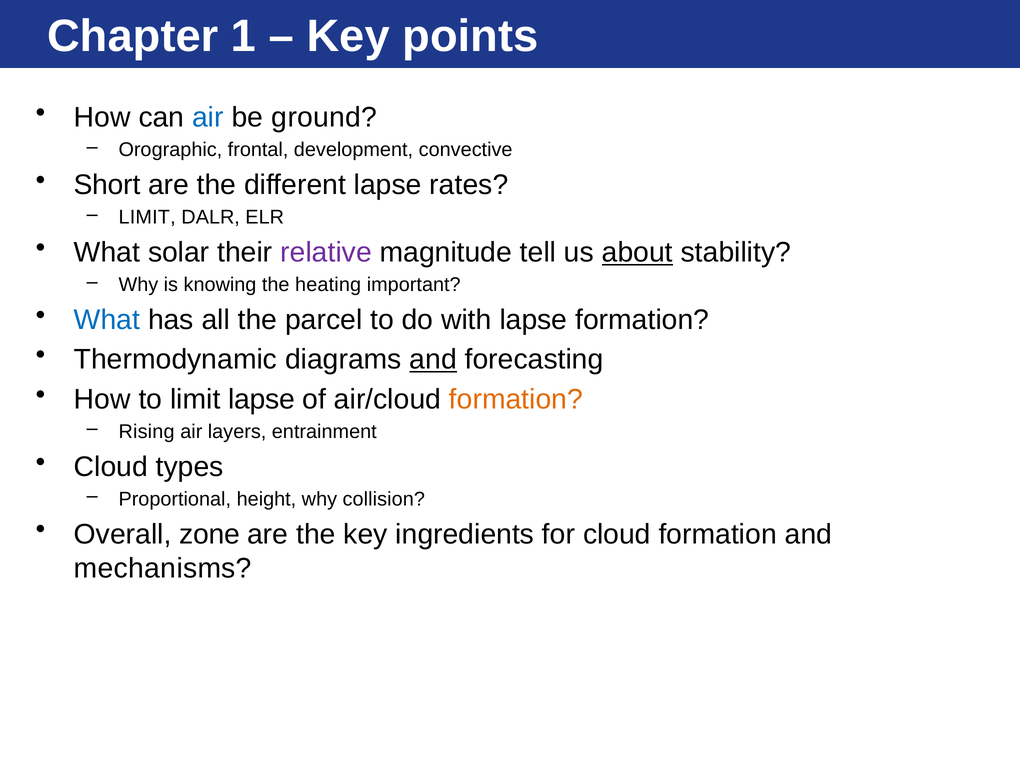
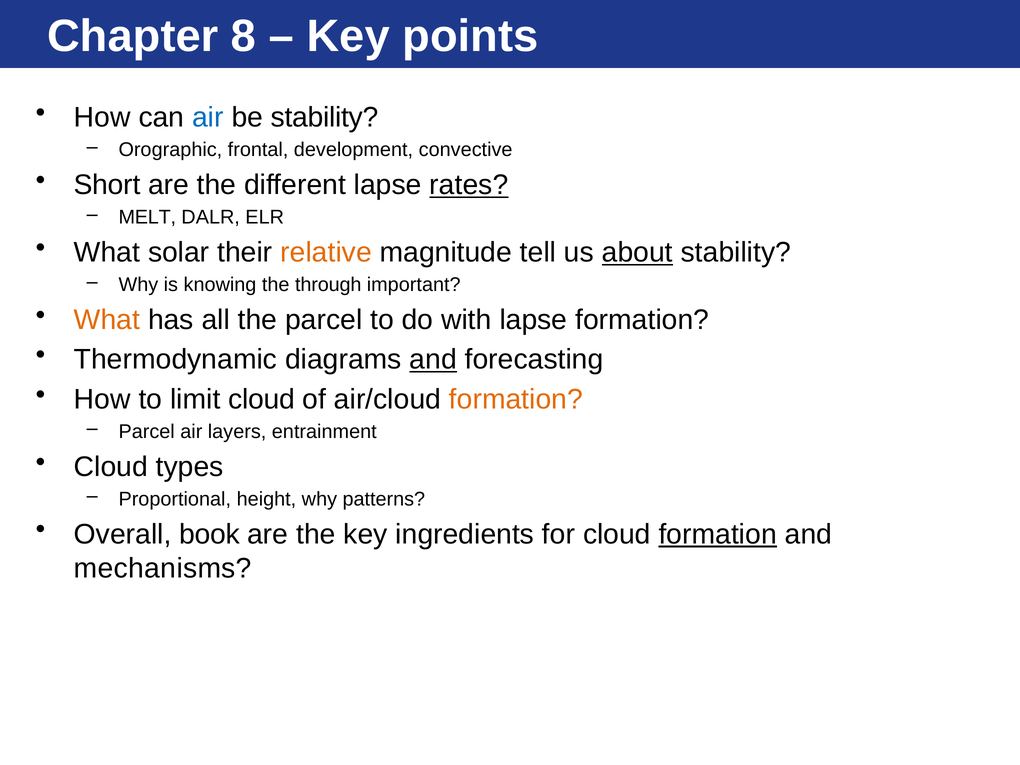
1: 1 -> 8
be ground: ground -> stability
rates underline: none -> present
LIMIT at (147, 217): LIMIT -> MELT
relative colour: purple -> orange
heating: heating -> through
What at (107, 320) colour: blue -> orange
limit lapse: lapse -> cloud
Rising at (147, 432): Rising -> Parcel
collision: collision -> patterns
zone: zone -> book
formation at (718, 534) underline: none -> present
